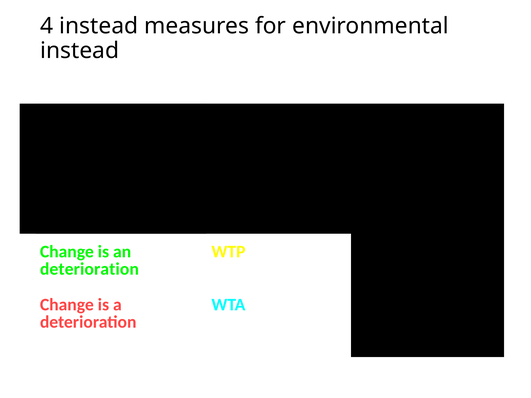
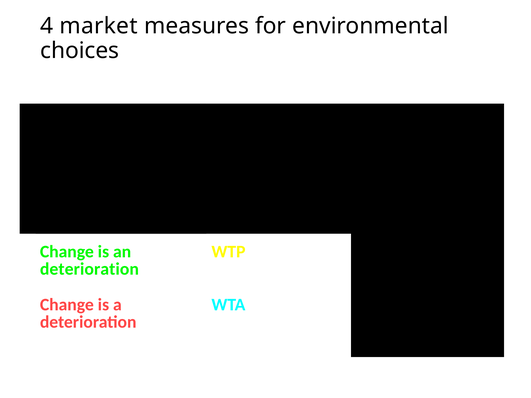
4 instead: instead -> market
instead at (80, 51): instead -> choices
